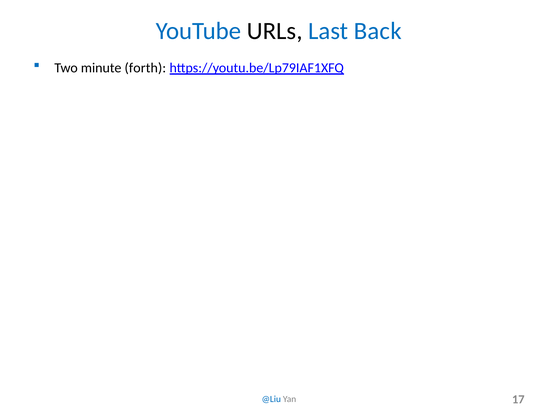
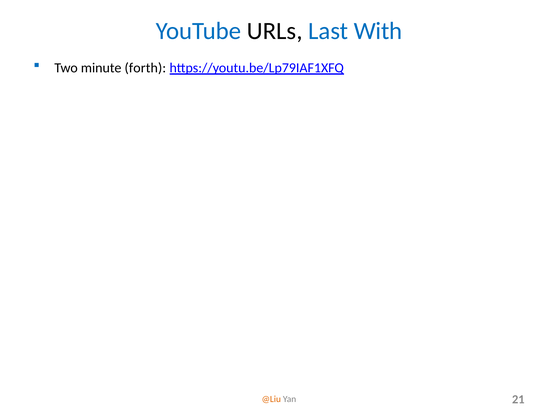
Back: Back -> With
@Liu colour: blue -> orange
17: 17 -> 21
